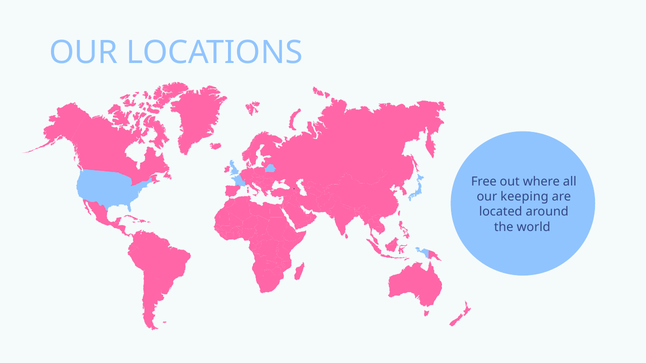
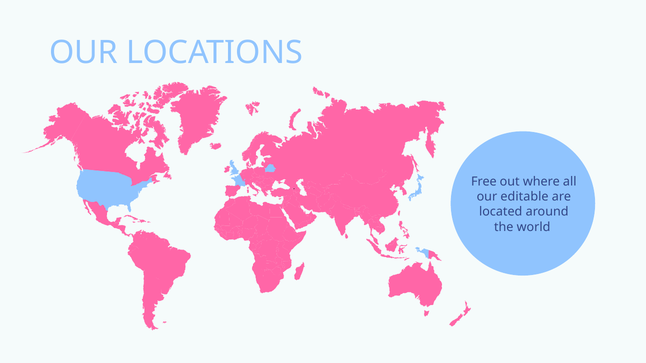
keeping: keeping -> editable
